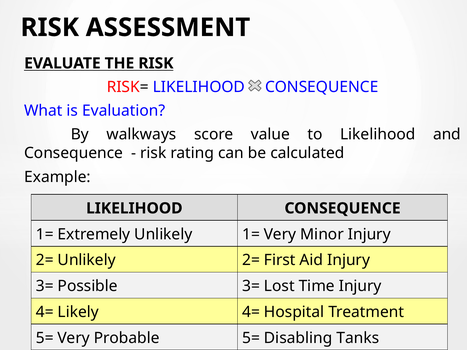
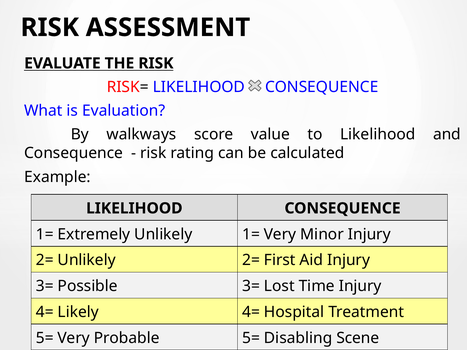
Tanks: Tanks -> Scene
